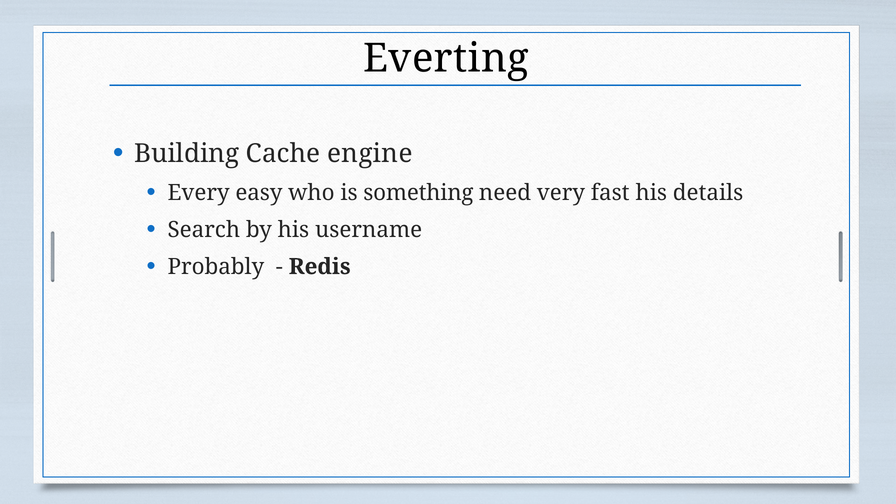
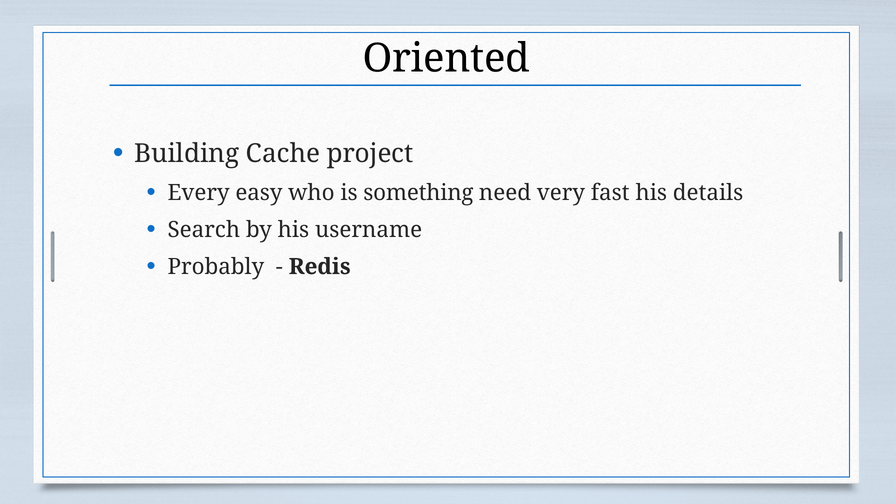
Everting: Everting -> Oriented
engine: engine -> project
